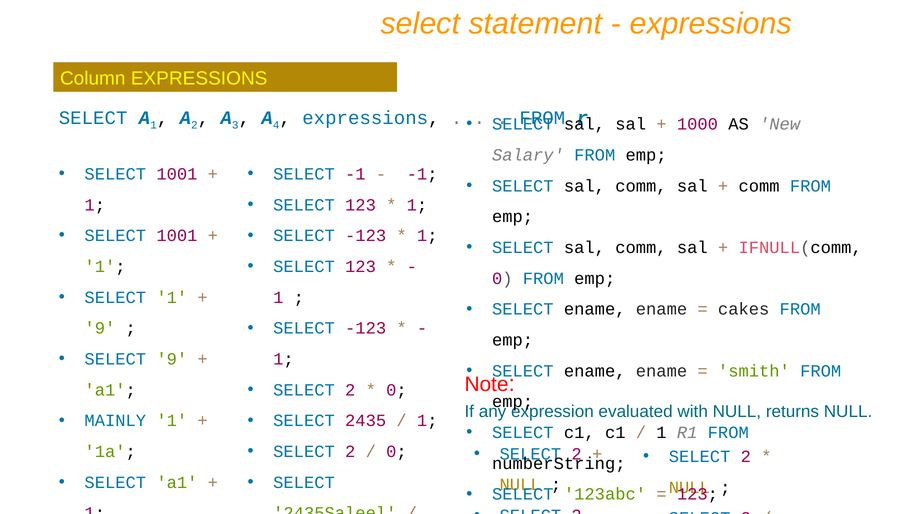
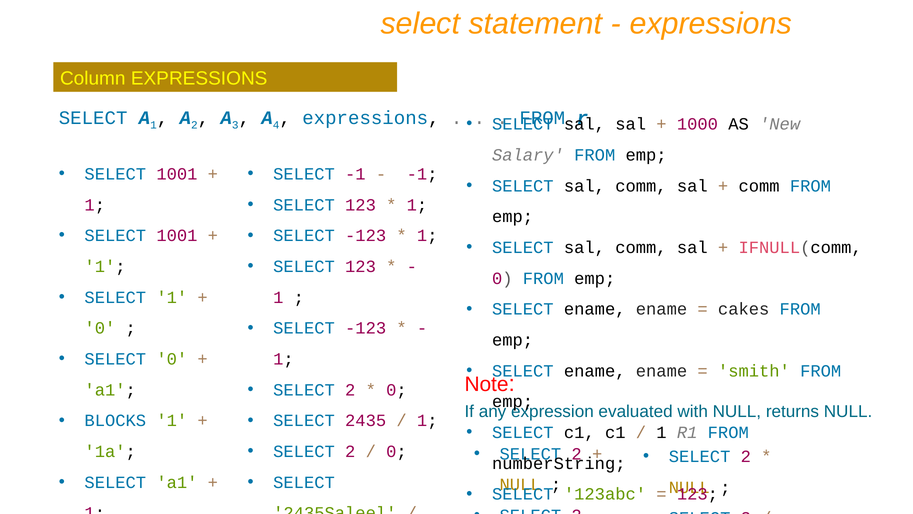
9 at (100, 328): 9 -> 0
SELECT 9: 9 -> 0
MAINLY: MAINLY -> BLOCKS
